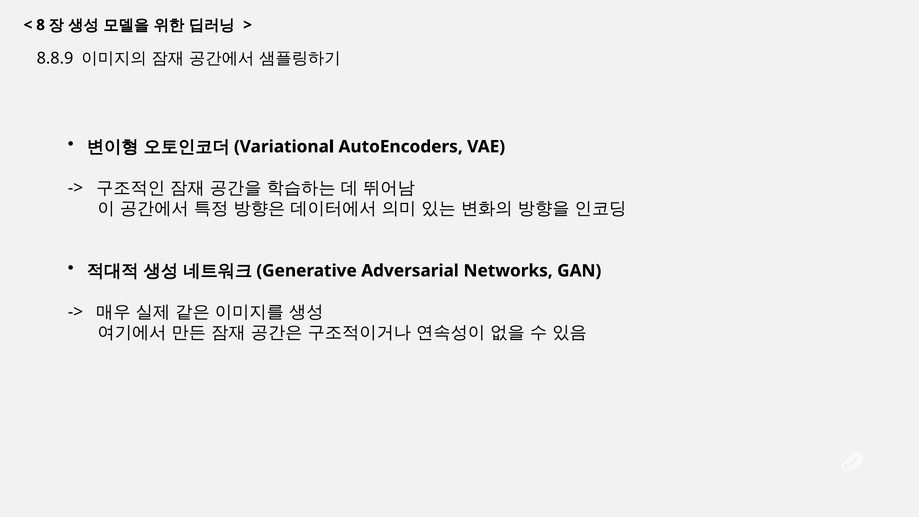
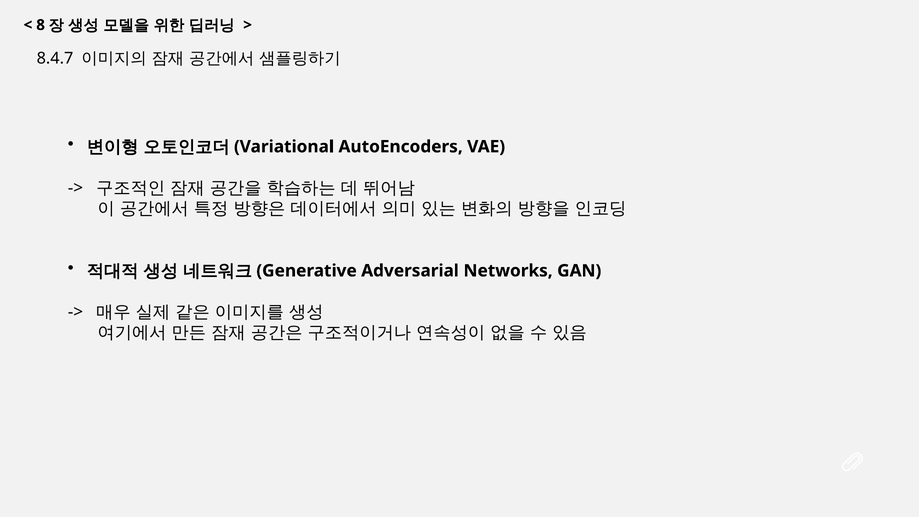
8.8.9: 8.8.9 -> 8.4.7
